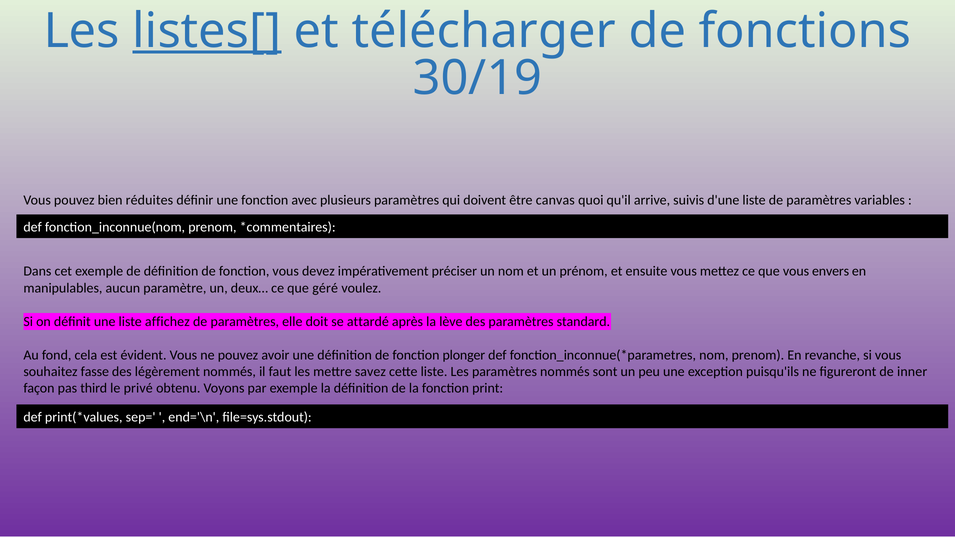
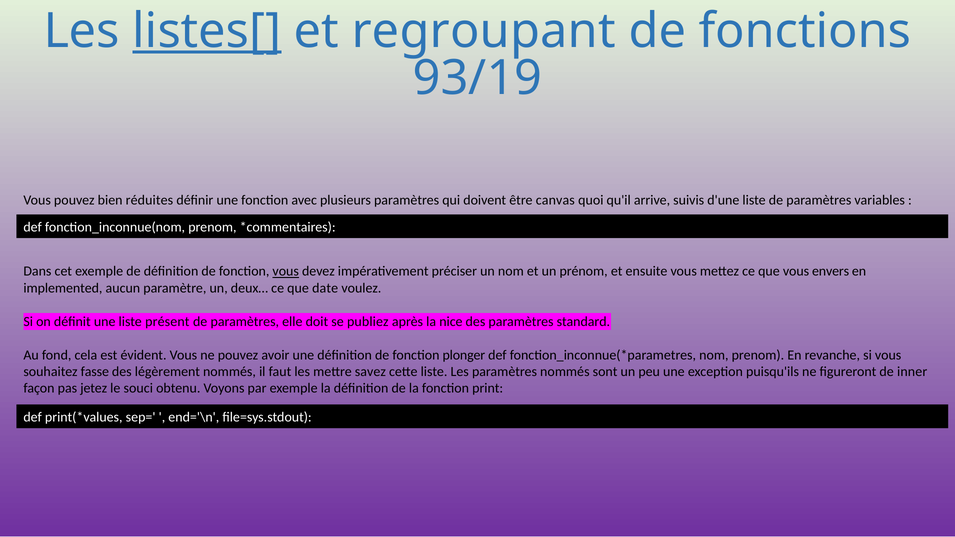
télécharger: télécharger -> regroupant
30/19: 30/19 -> 93/19
vous at (286, 271) underline: none -> present
manipulables: manipulables -> implemented
géré: géré -> date
affichez: affichez -> présent
attardé: attardé -> publiez
lève: lève -> nice
third: third -> jetez
privé: privé -> souci
